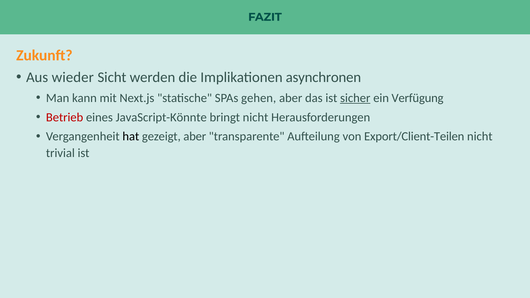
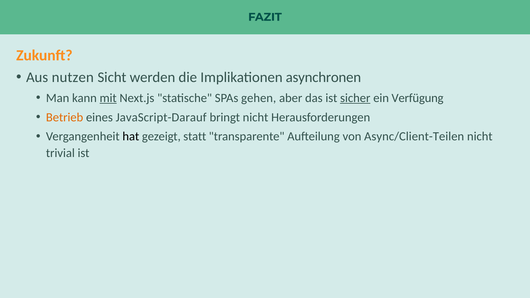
wieder: wieder -> nutzen
mit underline: none -> present
Betrieb colour: red -> orange
JavaScript-Könnte: JavaScript-Könnte -> JavaScript-Darauf
gezeigt aber: aber -> statt
Export/Client-Teilen: Export/Client-Teilen -> Async/Client-Teilen
